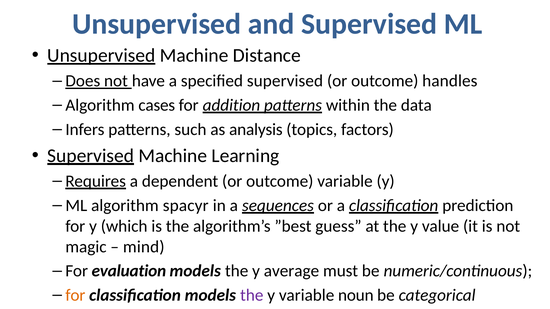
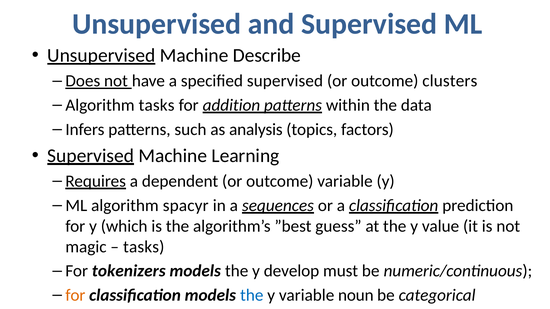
Distance: Distance -> Describe
handles: handles -> clusters
Algorithm cases: cases -> tasks
mind at (144, 247): mind -> tasks
evaluation: evaluation -> tokenizers
average: average -> develop
the at (252, 296) colour: purple -> blue
